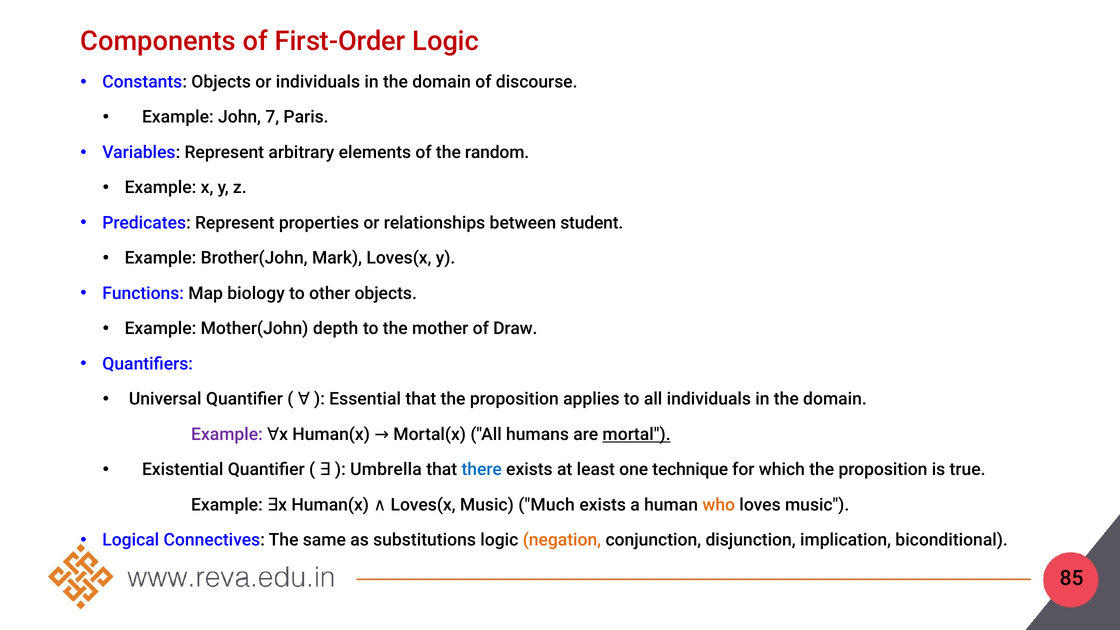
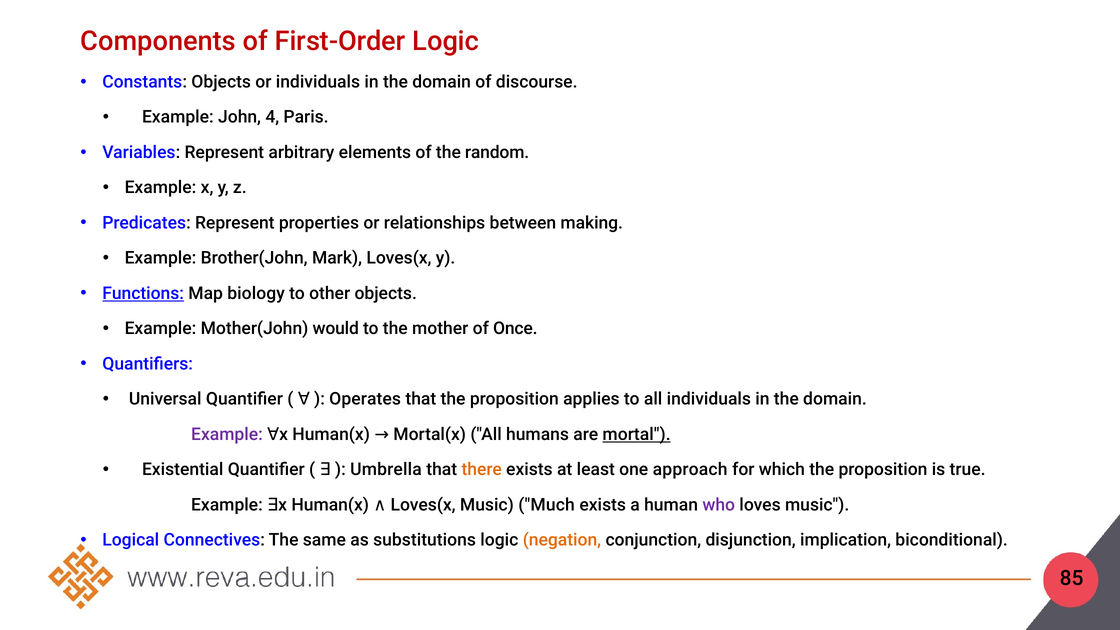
7: 7 -> 4
student: student -> making
Functions underline: none -> present
depth: depth -> would
Draw: Draw -> Once
Essential: Essential -> Operates
there colour: blue -> orange
technique: technique -> approach
who colour: orange -> purple
